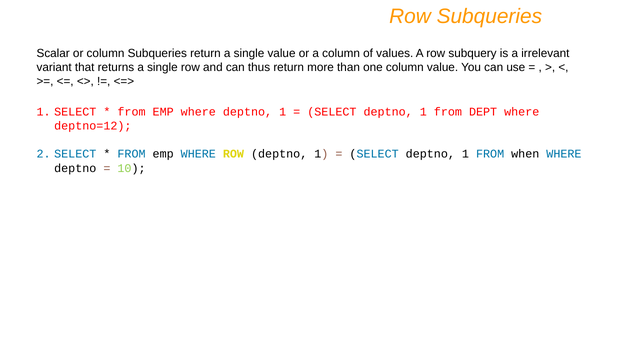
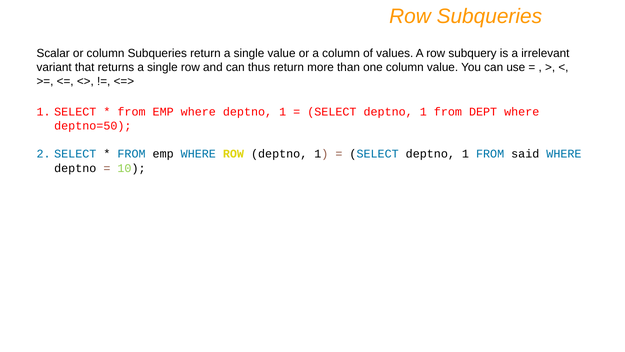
deptno=12: deptno=12 -> deptno=50
when: when -> said
